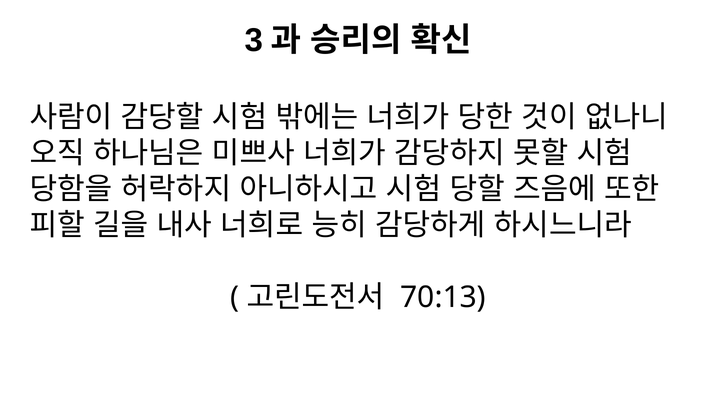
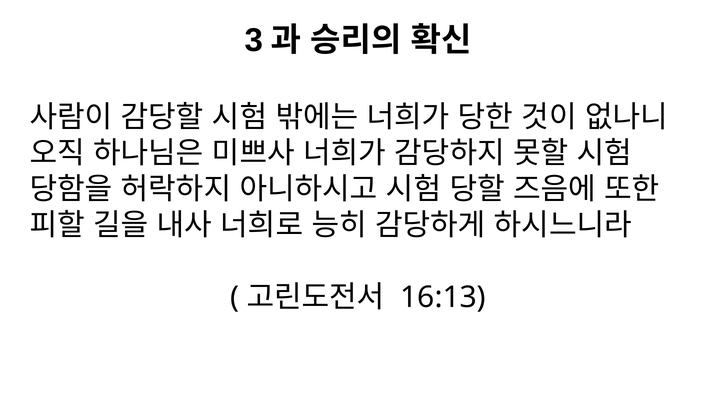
70:13: 70:13 -> 16:13
